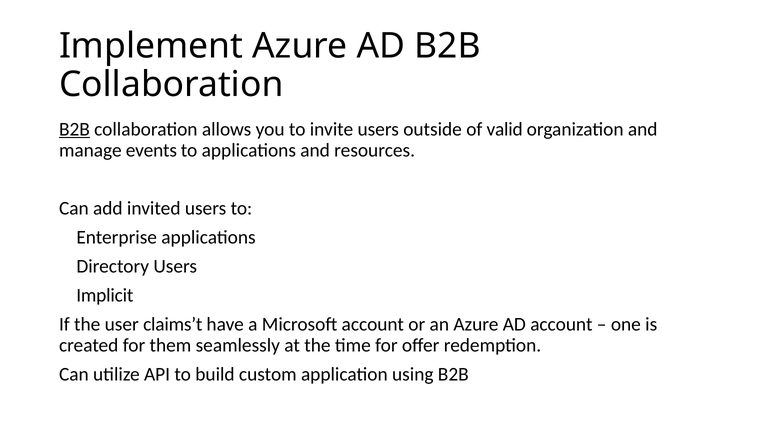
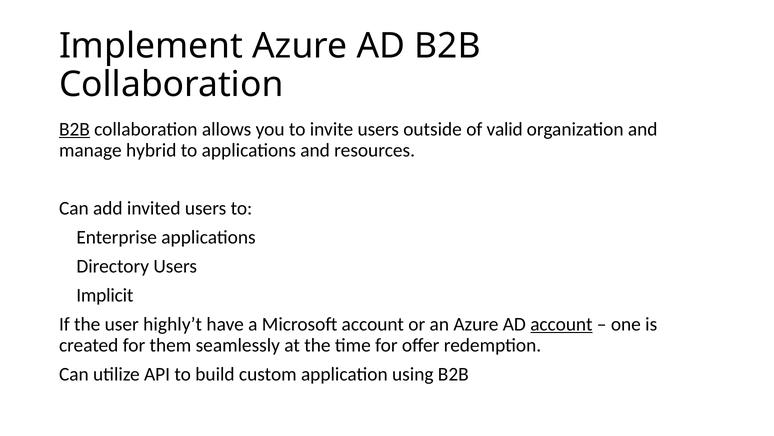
events: events -> hybrid
claims’t: claims’t -> highly’t
account at (561, 324) underline: none -> present
